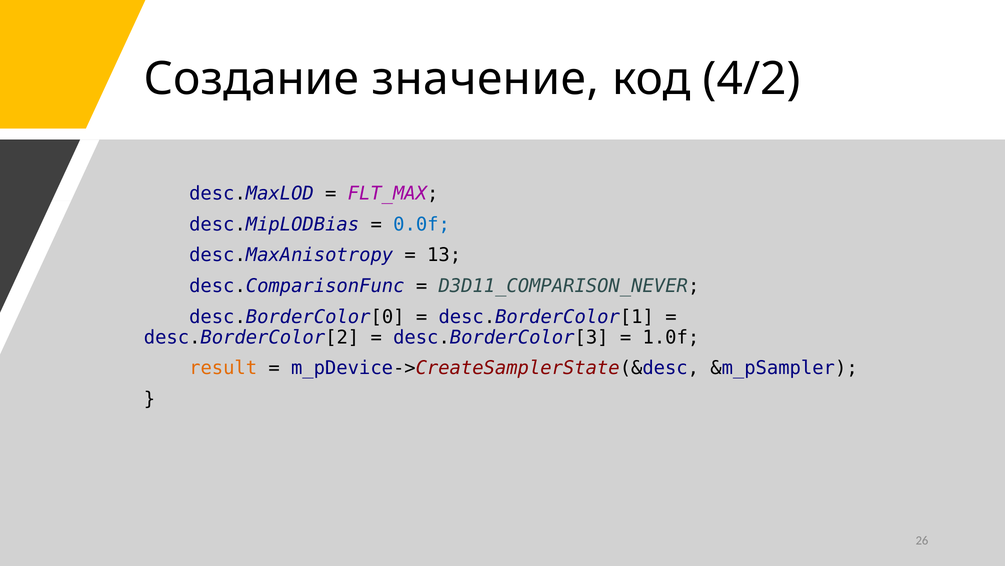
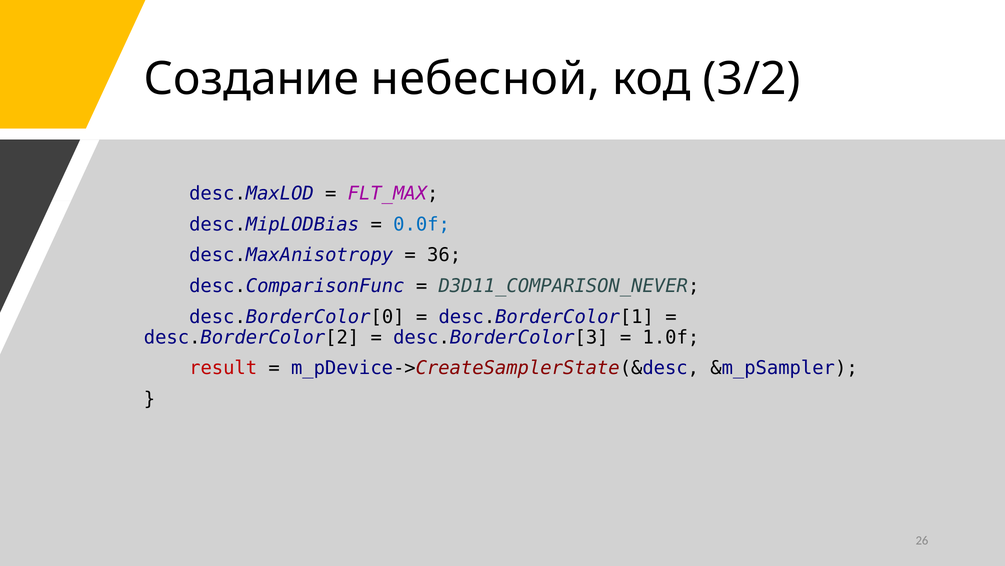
значение: значение -> небесной
4/2: 4/2 -> 3/2
13: 13 -> 36
result colour: orange -> red
